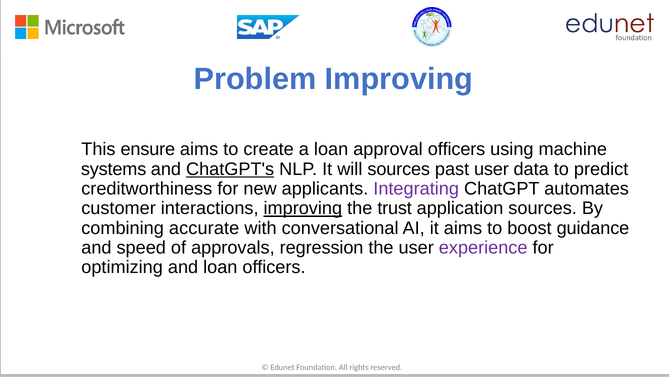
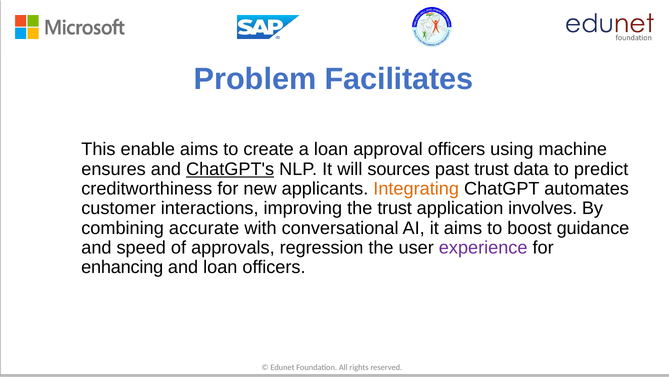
Problem Improving: Improving -> Facilitates
ensure: ensure -> enable
systems: systems -> ensures
past user: user -> trust
Integrating colour: purple -> orange
improving at (303, 208) underline: present -> none
application sources: sources -> involves
optimizing: optimizing -> enhancing
